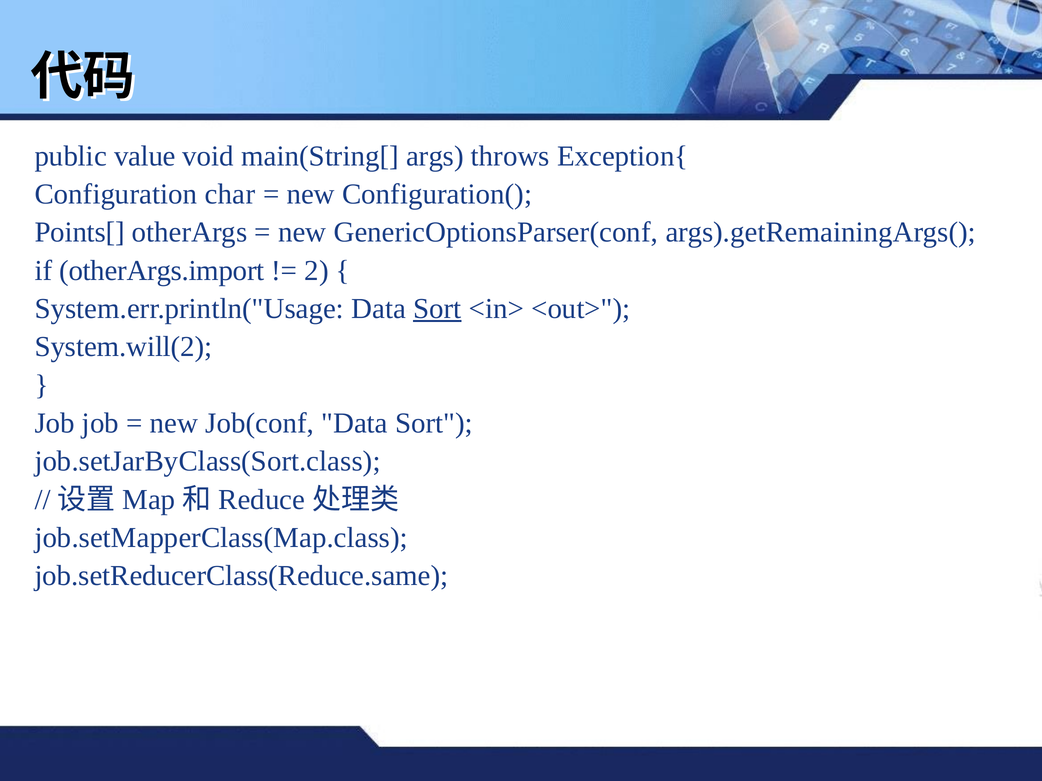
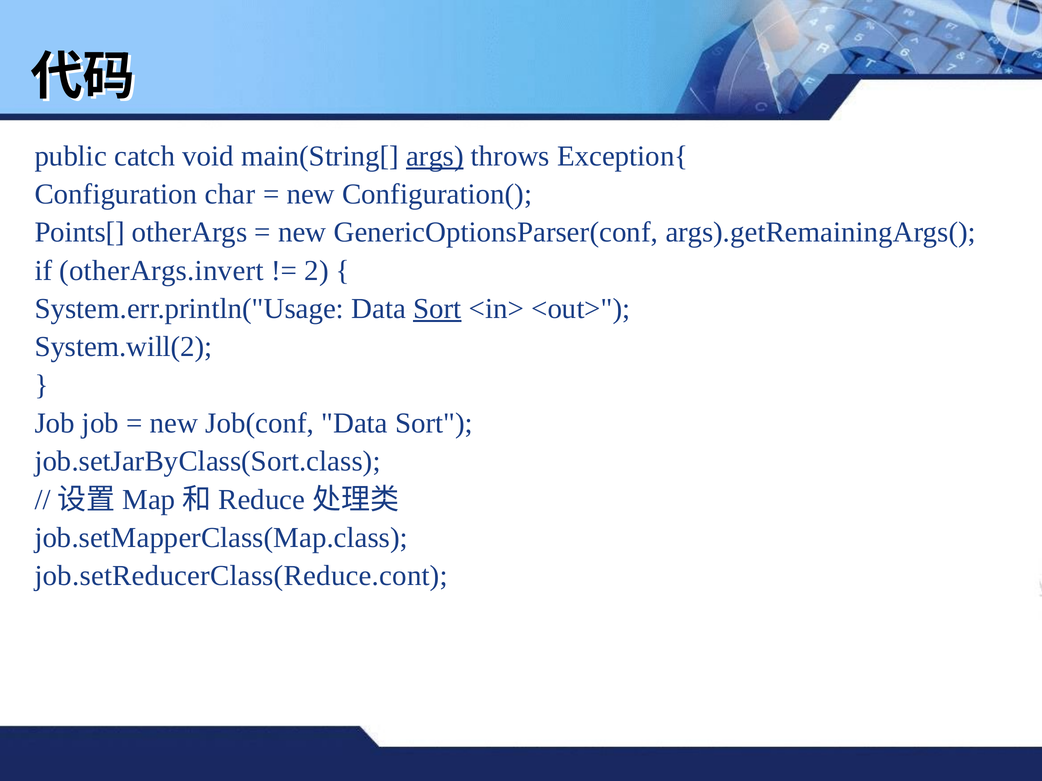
value: value -> catch
args underline: none -> present
otherArgs.import: otherArgs.import -> otherArgs.invert
job.setReducerClass(Reduce.same: job.setReducerClass(Reduce.same -> job.setReducerClass(Reduce.cont
